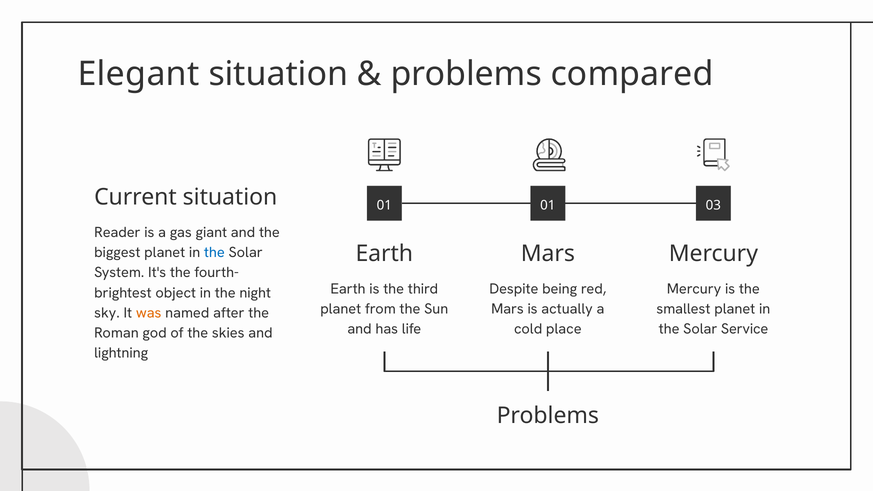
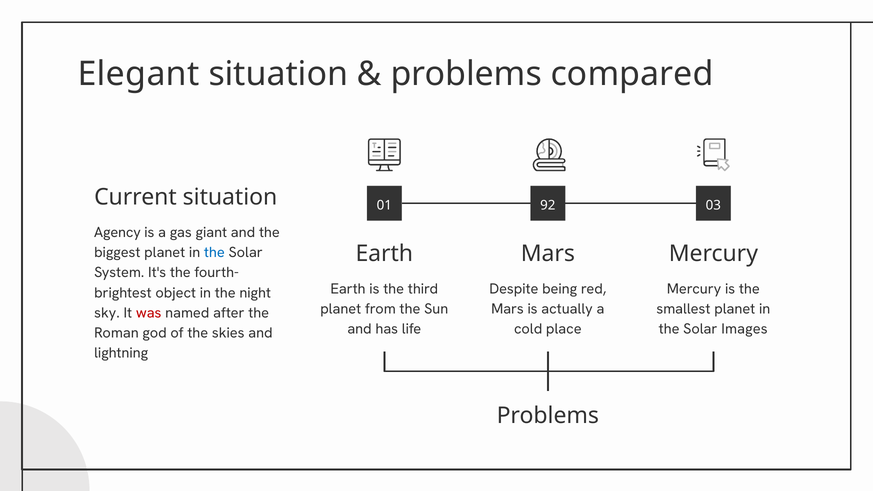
01 01: 01 -> 92
Reader: Reader -> Agency
was colour: orange -> red
Service: Service -> Images
